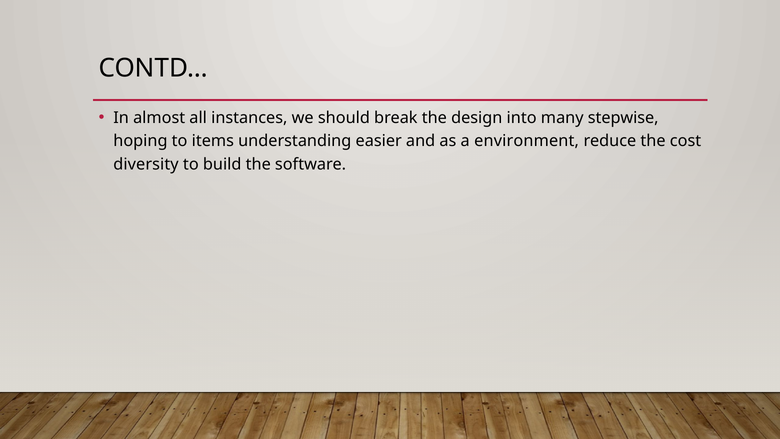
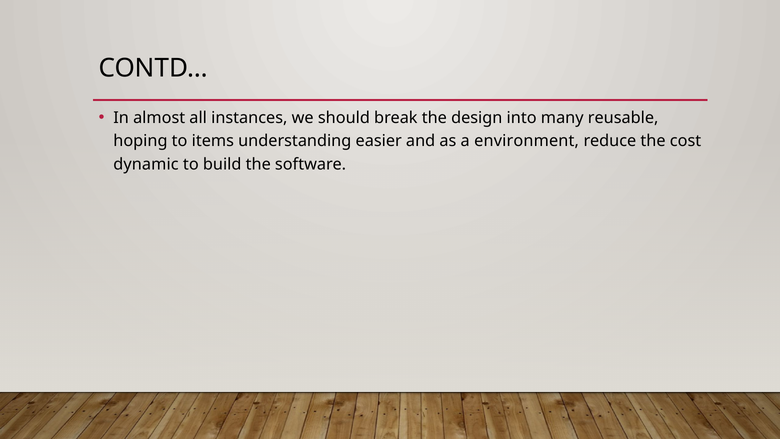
stepwise: stepwise -> reusable
diversity: diversity -> dynamic
